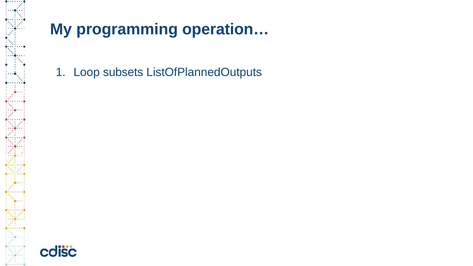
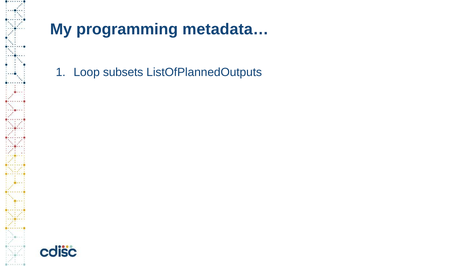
operation…: operation… -> metadata…
